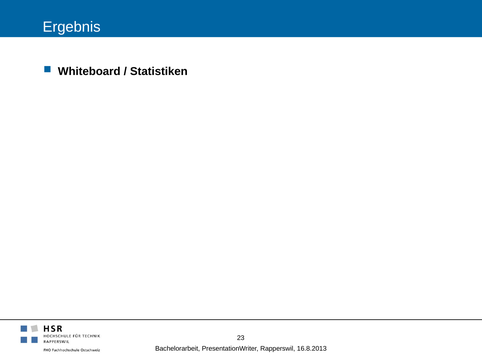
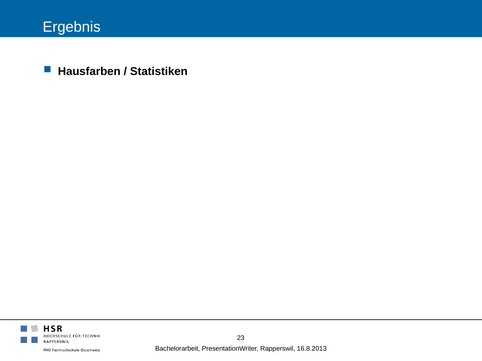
Whiteboard: Whiteboard -> Hausfarben
